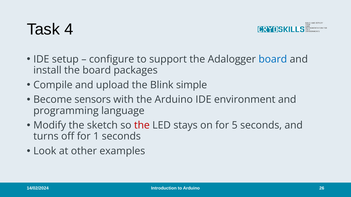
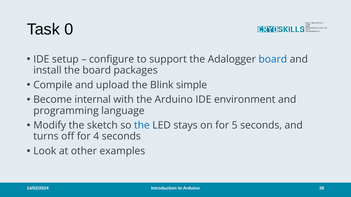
4: 4 -> 0
sensors: sensors -> internal
the at (142, 126) colour: red -> blue
1: 1 -> 4
